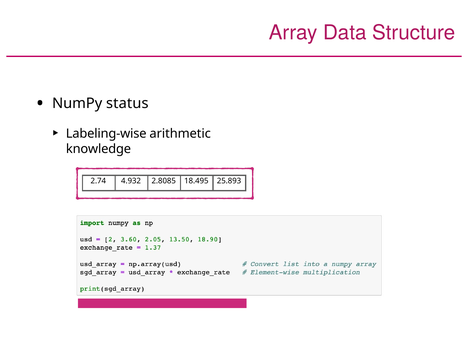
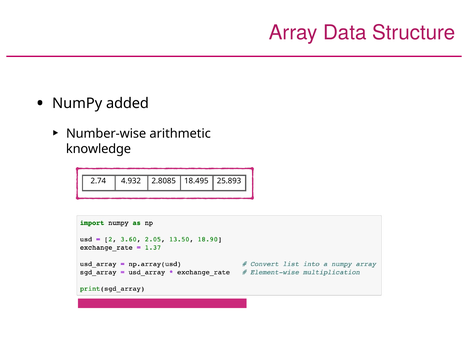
status: status -> added
Labeling-wise: Labeling-wise -> Number-wise
